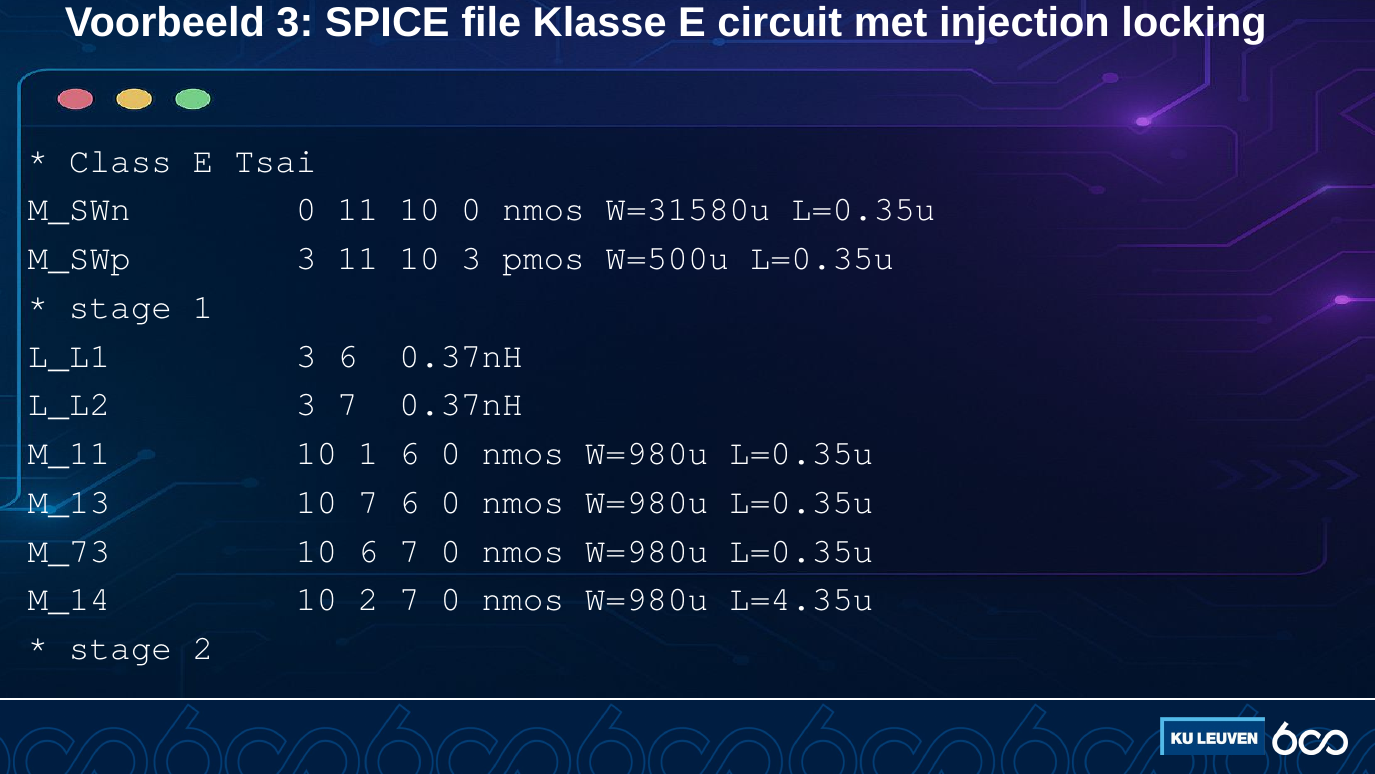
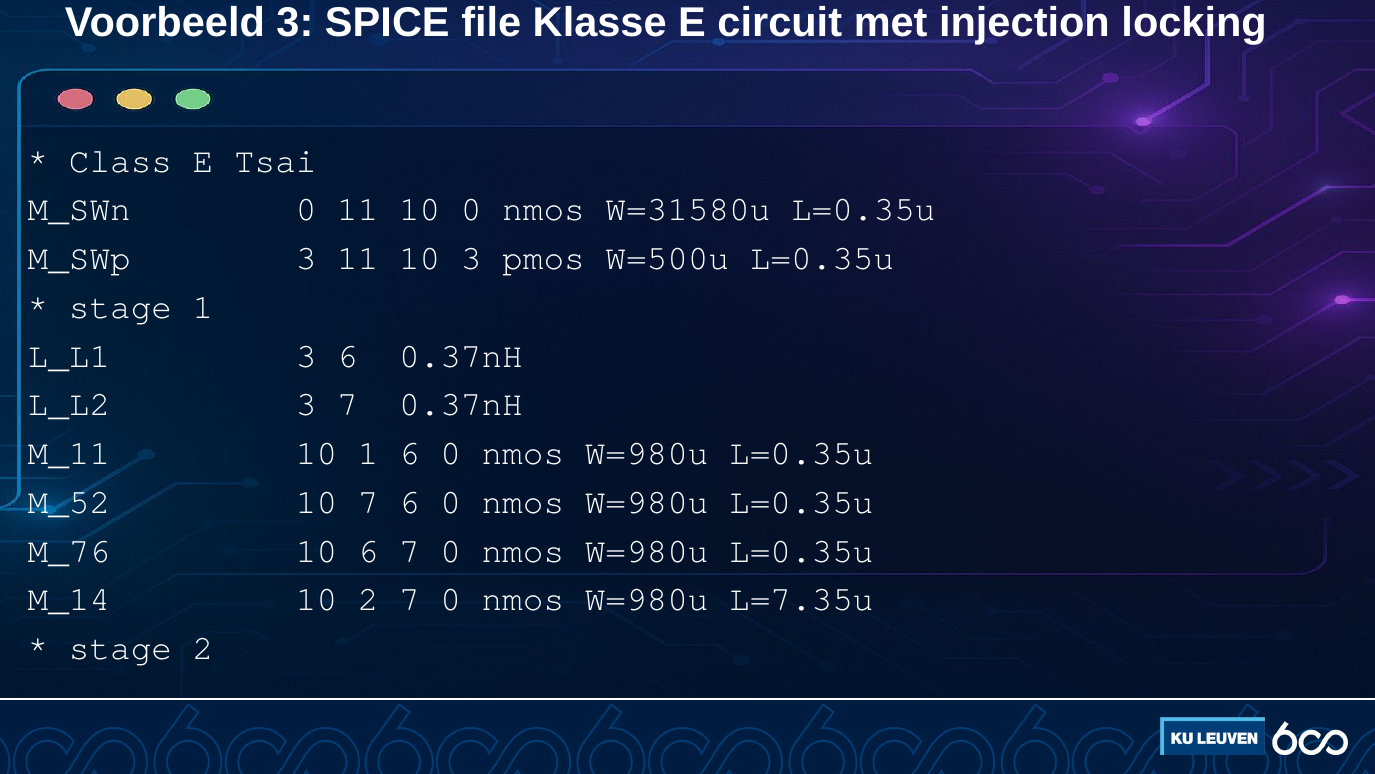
M_13: M_13 -> M_52
M_73: M_73 -> M_76
L=4.35u: L=4.35u -> L=7.35u
